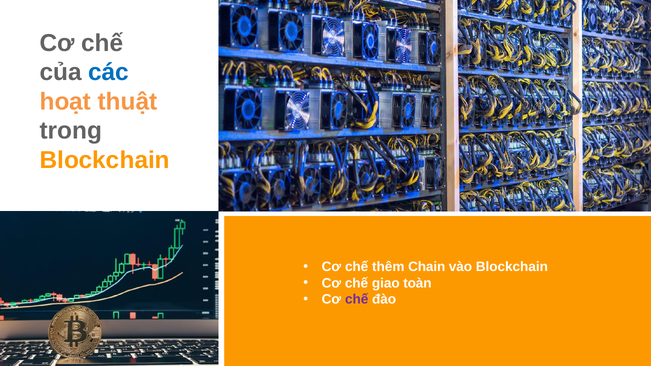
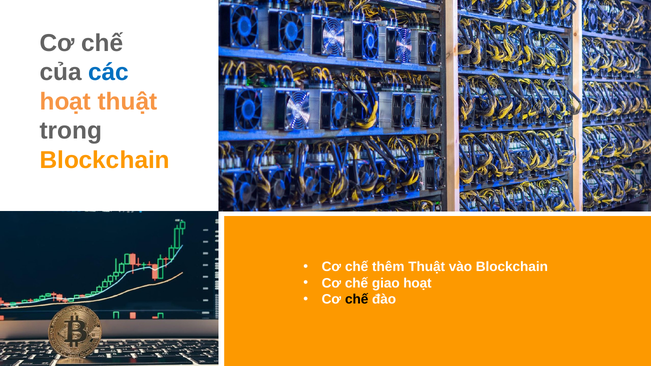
thêm Chain: Chain -> Thuật
giao toàn: toàn -> hoạt
chế at (357, 300) colour: purple -> black
